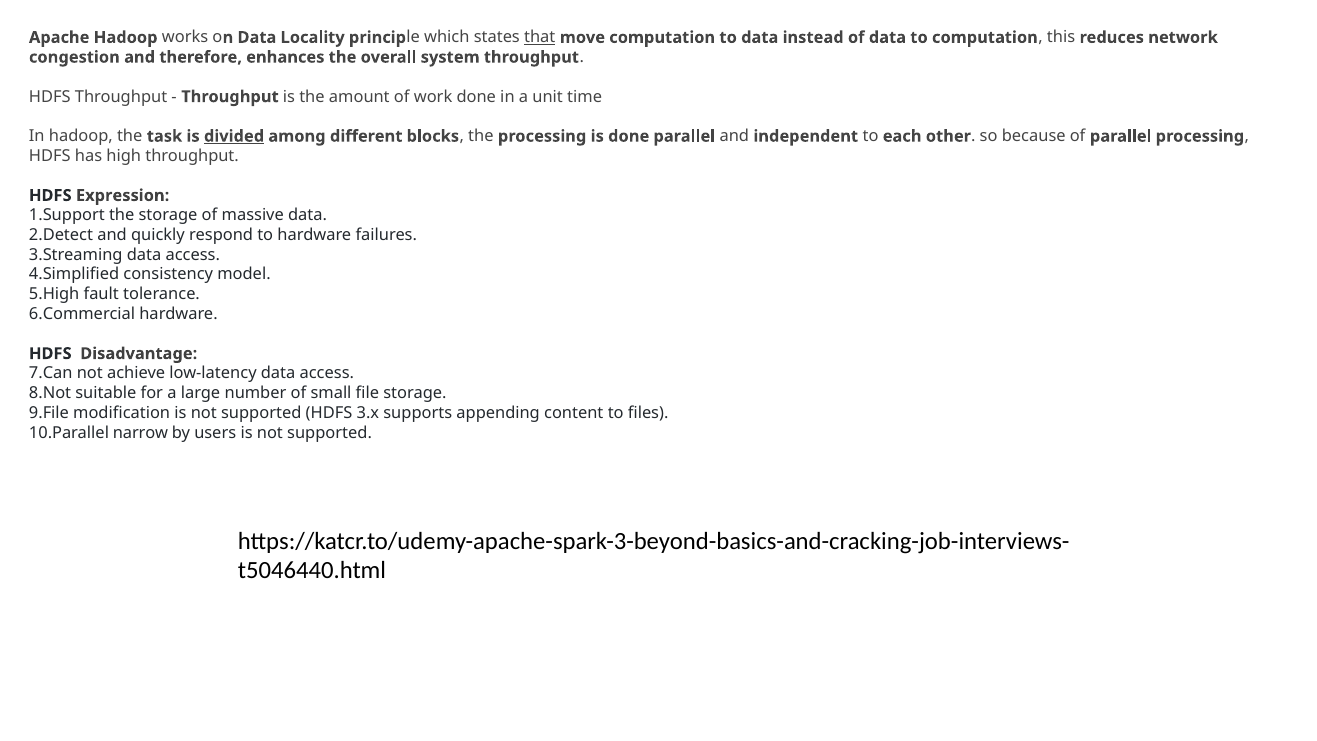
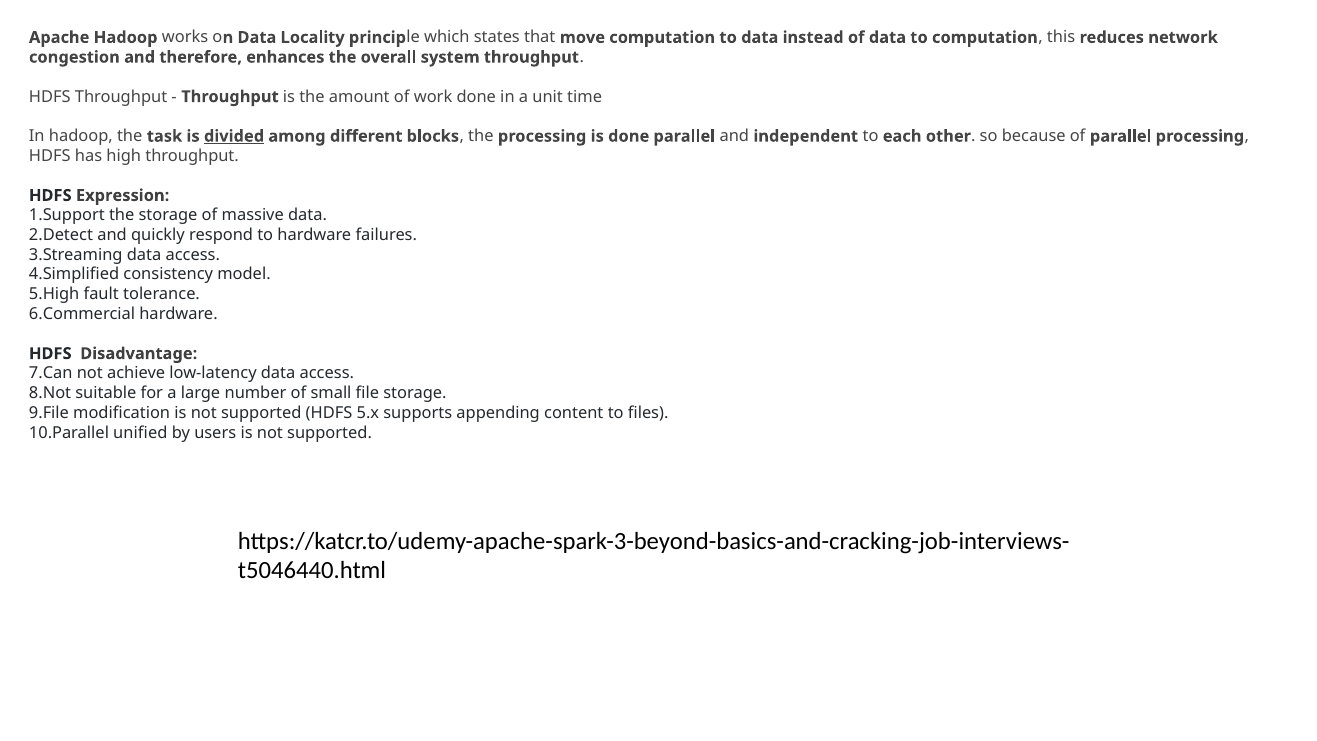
that underline: present -> none
3.x: 3.x -> 5.x
narrow: narrow -> unified
